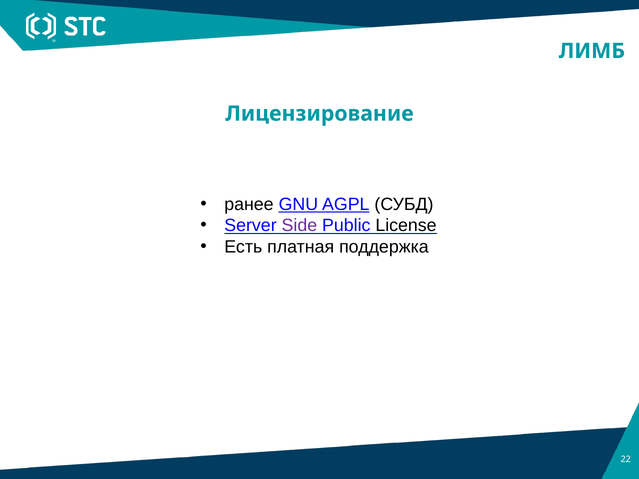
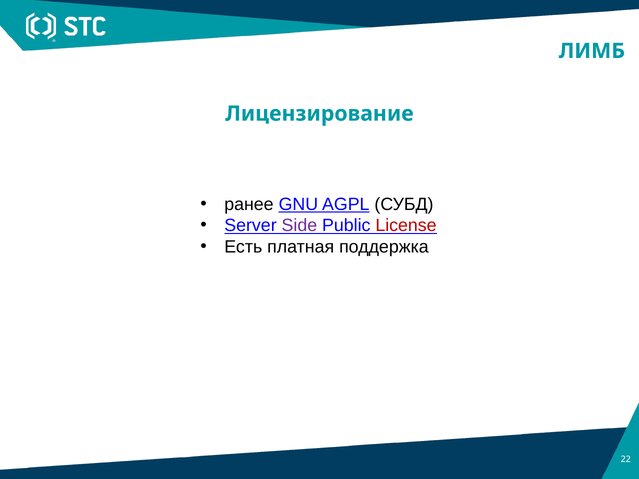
License colour: black -> red
